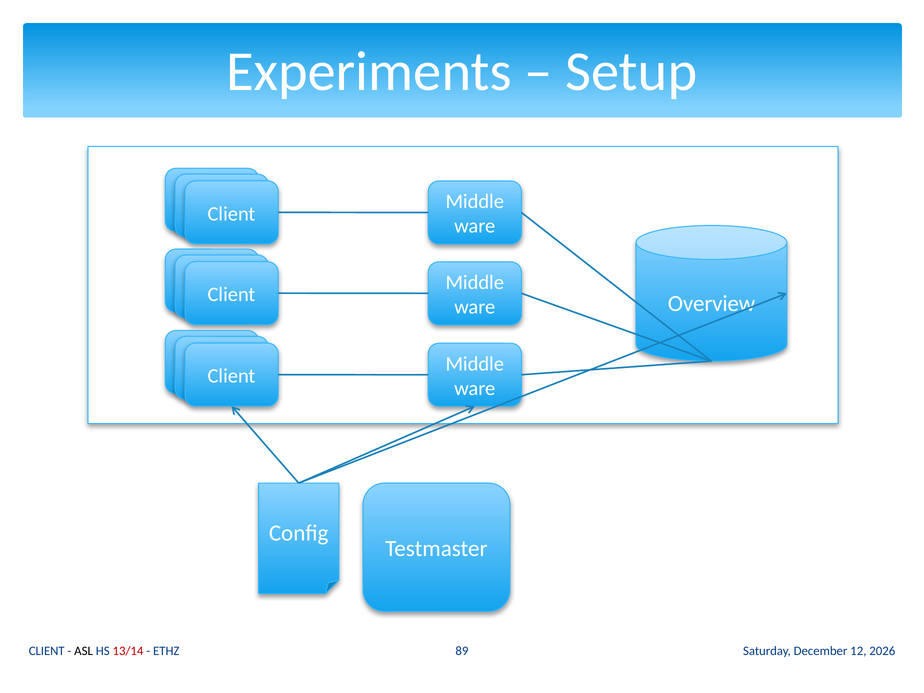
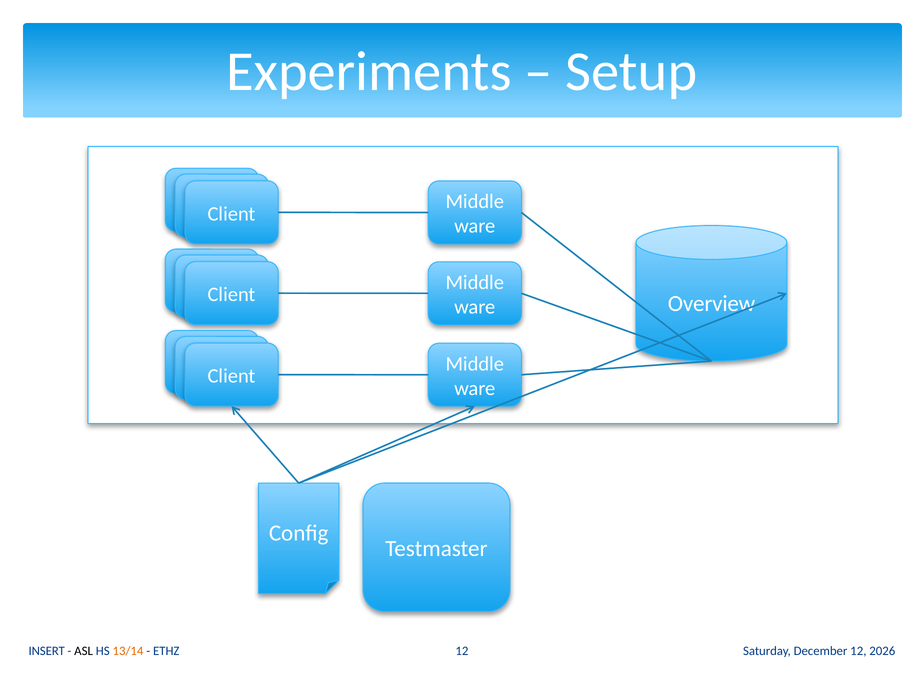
CLIENT at (47, 651): CLIENT -> INSERT
13/14 colour: red -> orange
ETHZ 89: 89 -> 12
